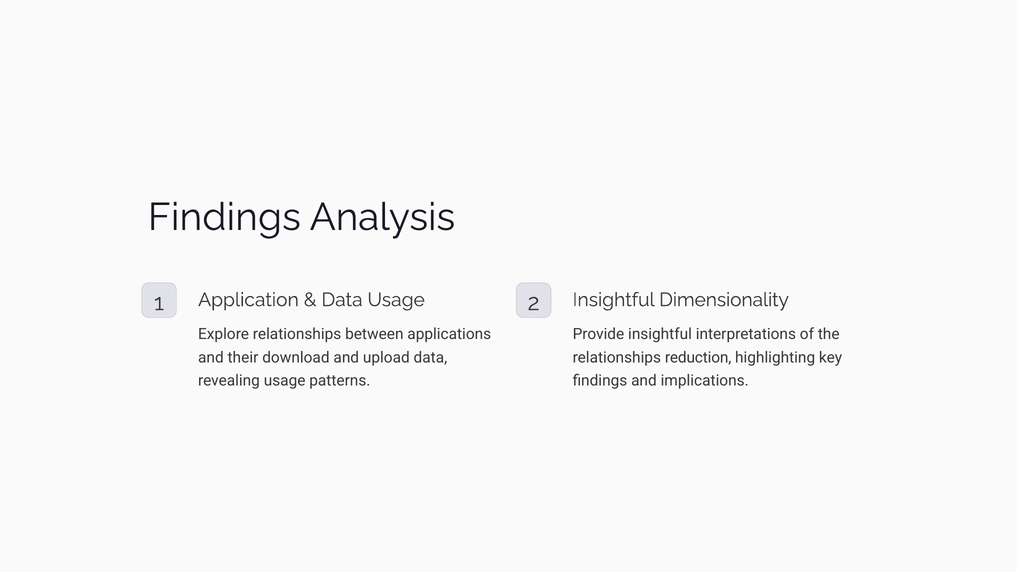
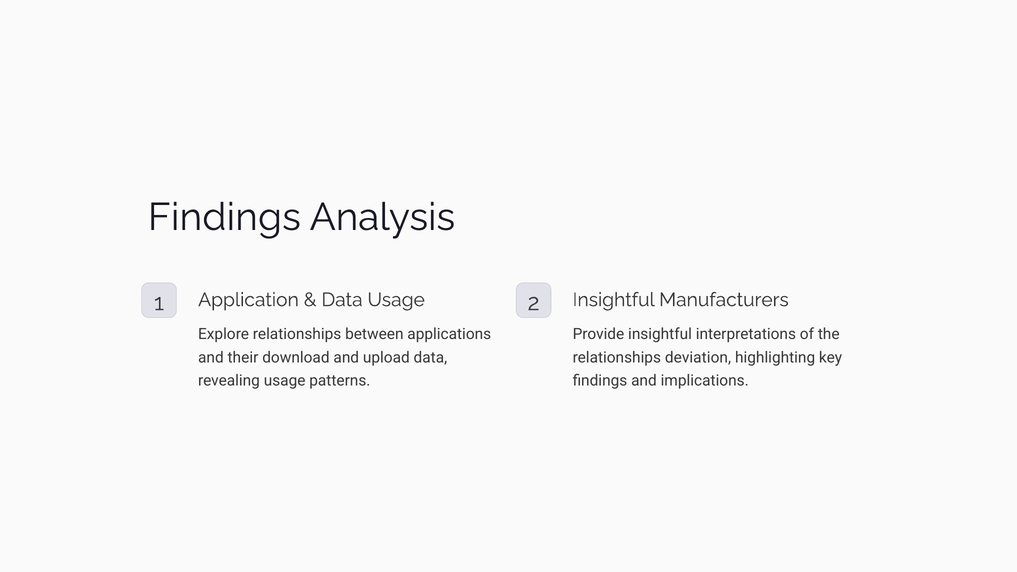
Dimensionality: Dimensionality -> Manufacturers
reduction: reduction -> deviation
